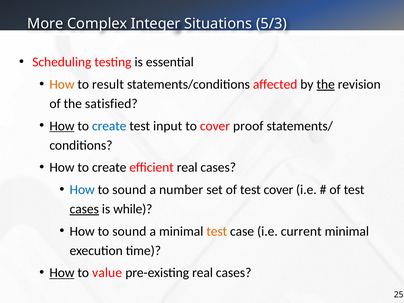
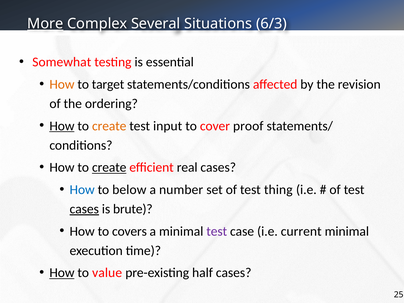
More underline: none -> present
Integer: Integer -> Several
5/3: 5/3 -> 6/3
Scheduling: Scheduling -> Somewhat
result: result -> target
the at (326, 84) underline: present -> none
satisfied: satisfied -> ordering
create at (109, 126) colour: blue -> orange
create at (109, 167) underline: none -> present
sound at (129, 190): sound -> below
test cover: cover -> thing
while: while -> brute
sound at (129, 231): sound -> covers
test at (217, 231) colour: orange -> purple
pre-existing real: real -> half
